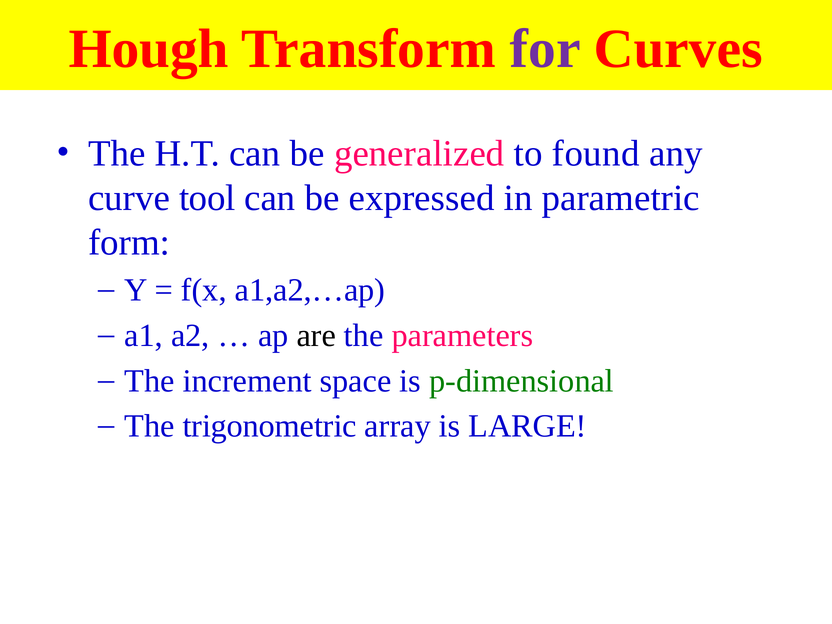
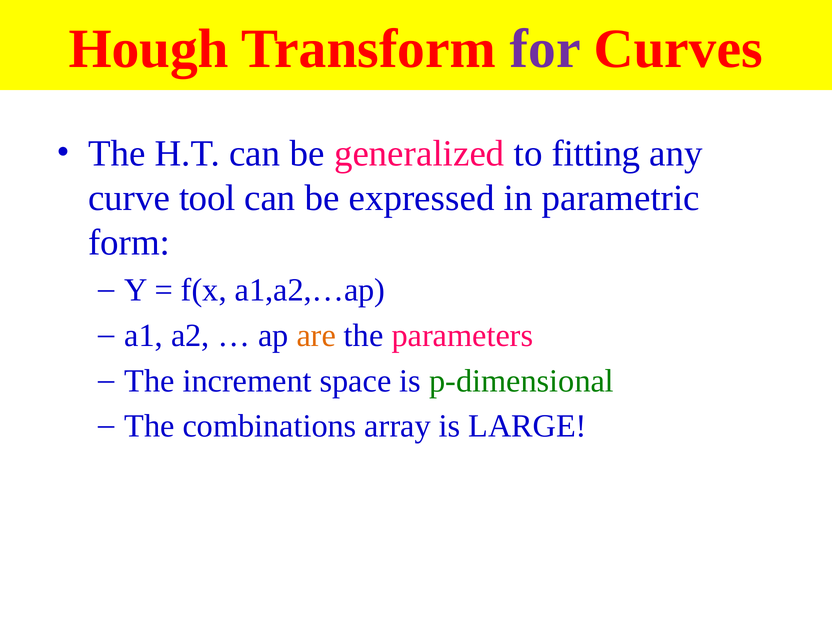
found: found -> fitting
are colour: black -> orange
trigonometric: trigonometric -> combinations
